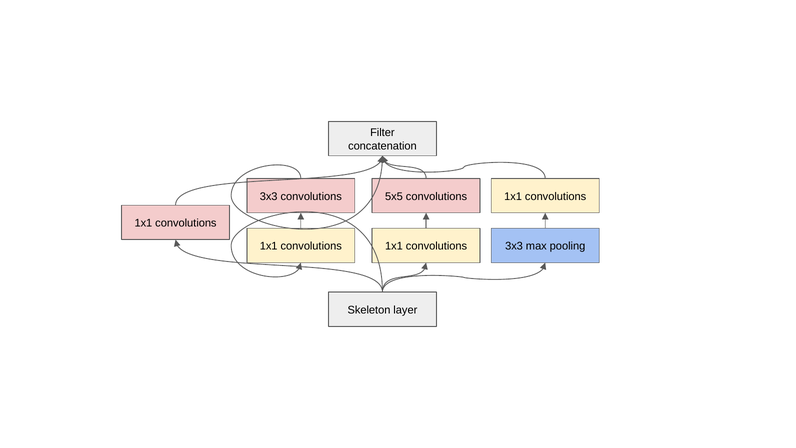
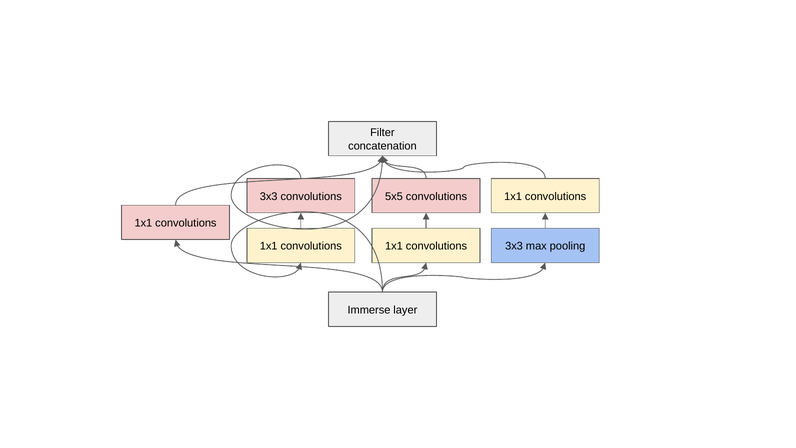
Skeleton: Skeleton -> Immerse
